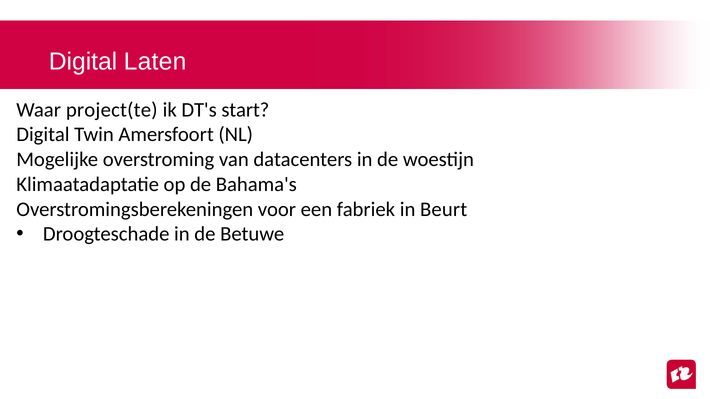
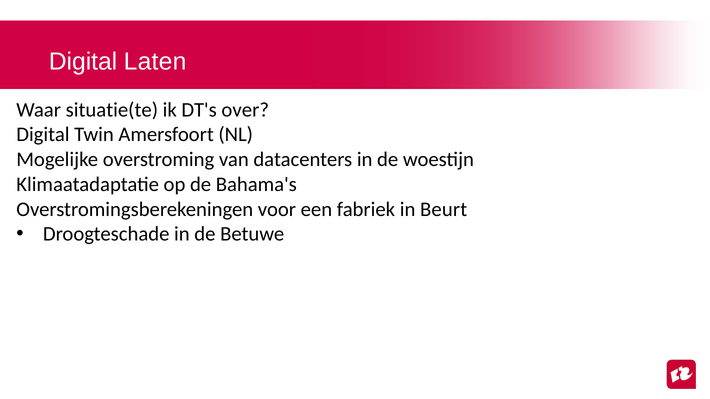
project(te: project(te -> situatie(te
start: start -> over
